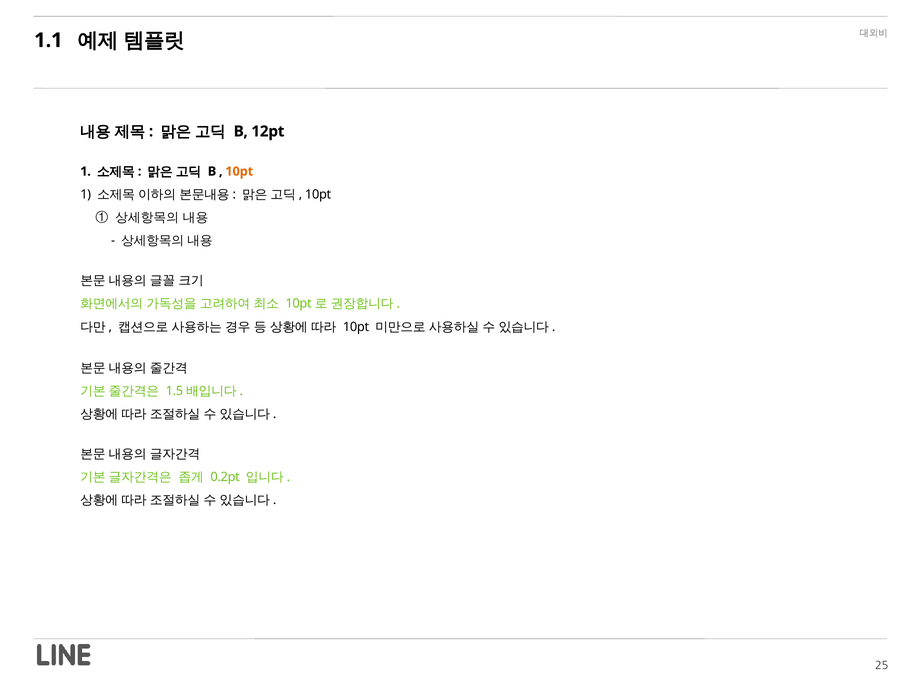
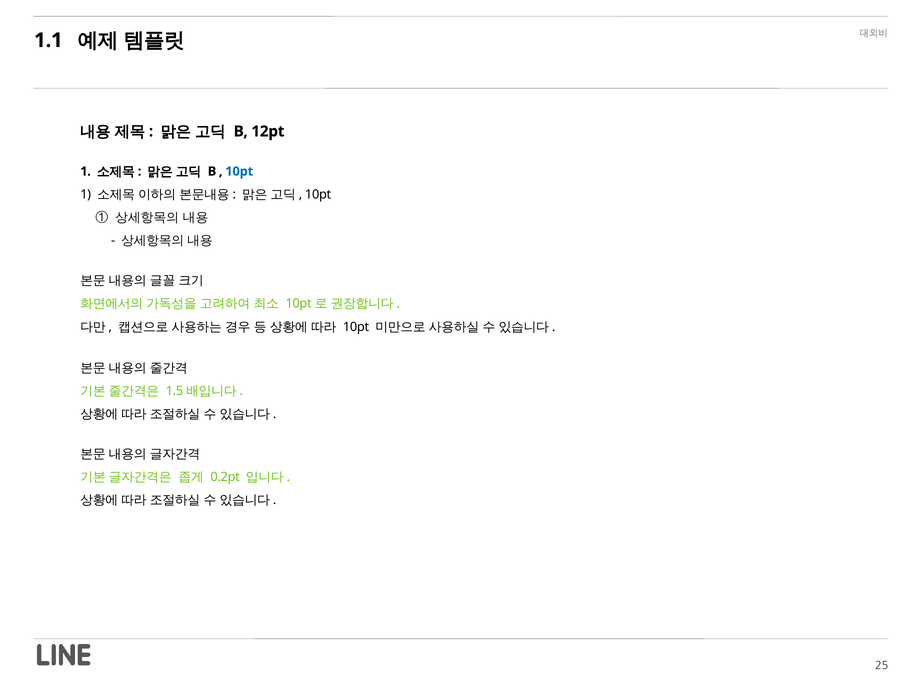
10pt at (239, 171) colour: orange -> blue
